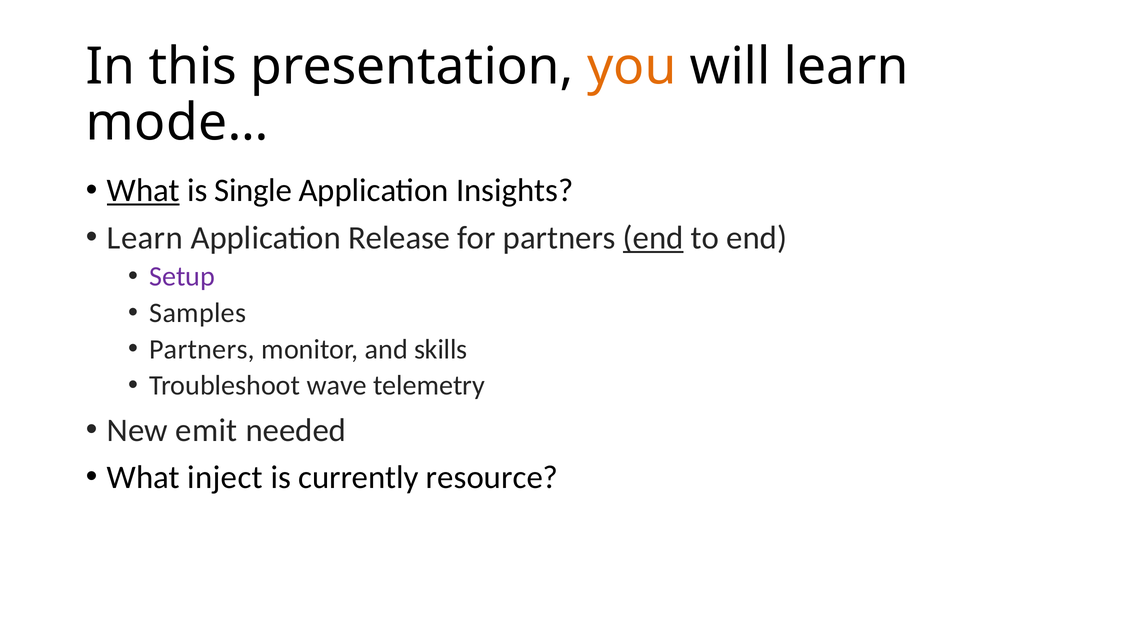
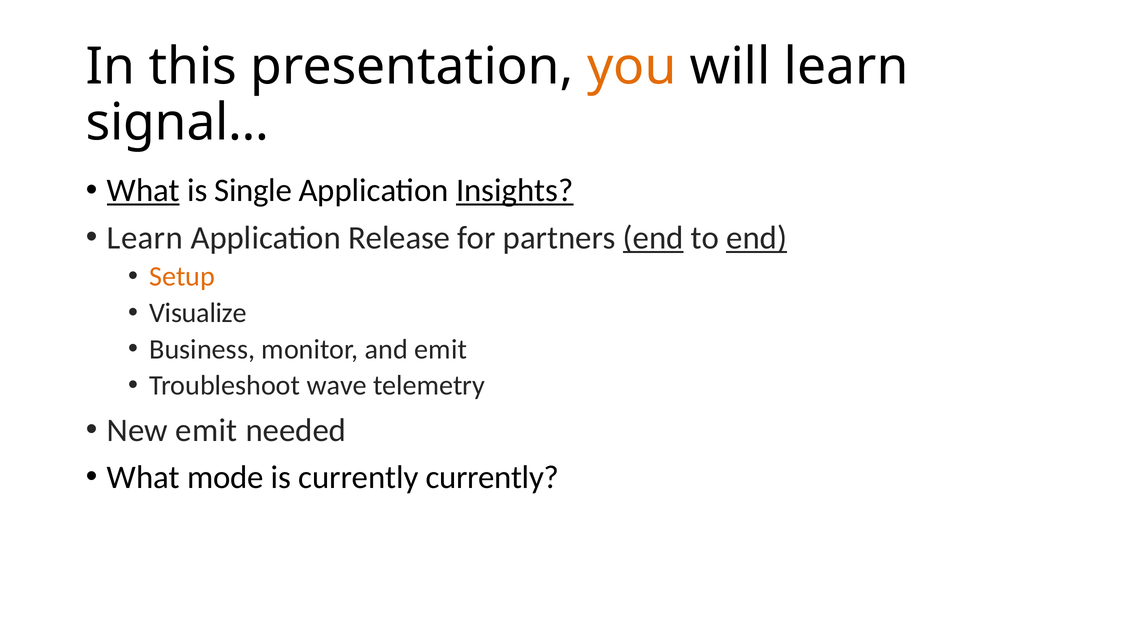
mode…: mode… -> signal…
Insights underline: none -> present
end at (757, 238) underline: none -> present
Setup colour: purple -> orange
Samples: Samples -> Visualize
Partners at (202, 349): Partners -> Business
and skills: skills -> emit
inject: inject -> mode
currently resource: resource -> currently
